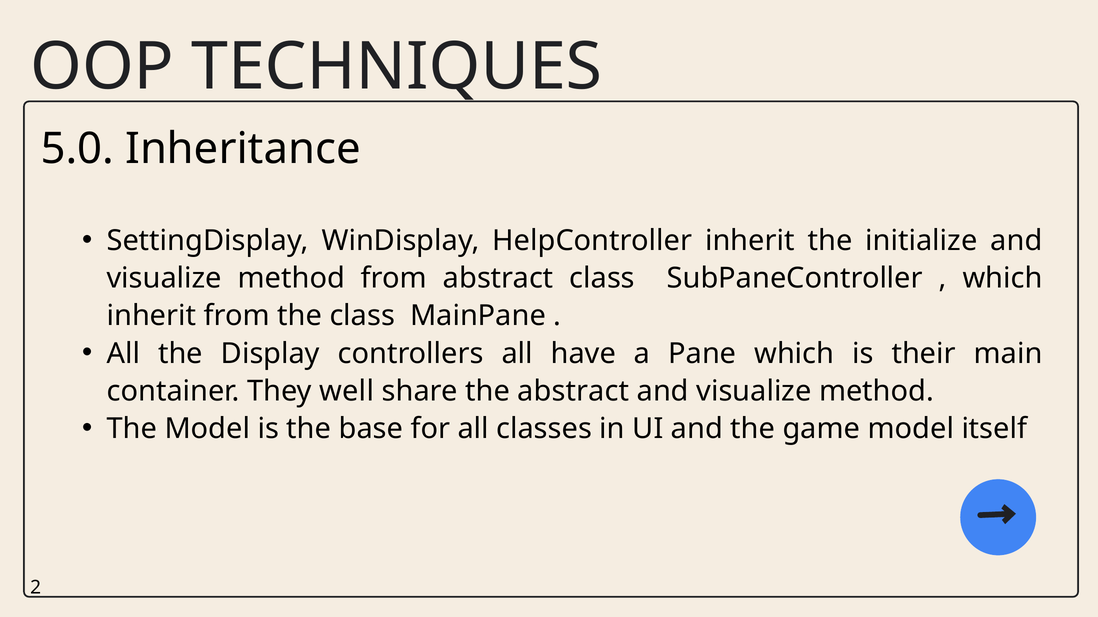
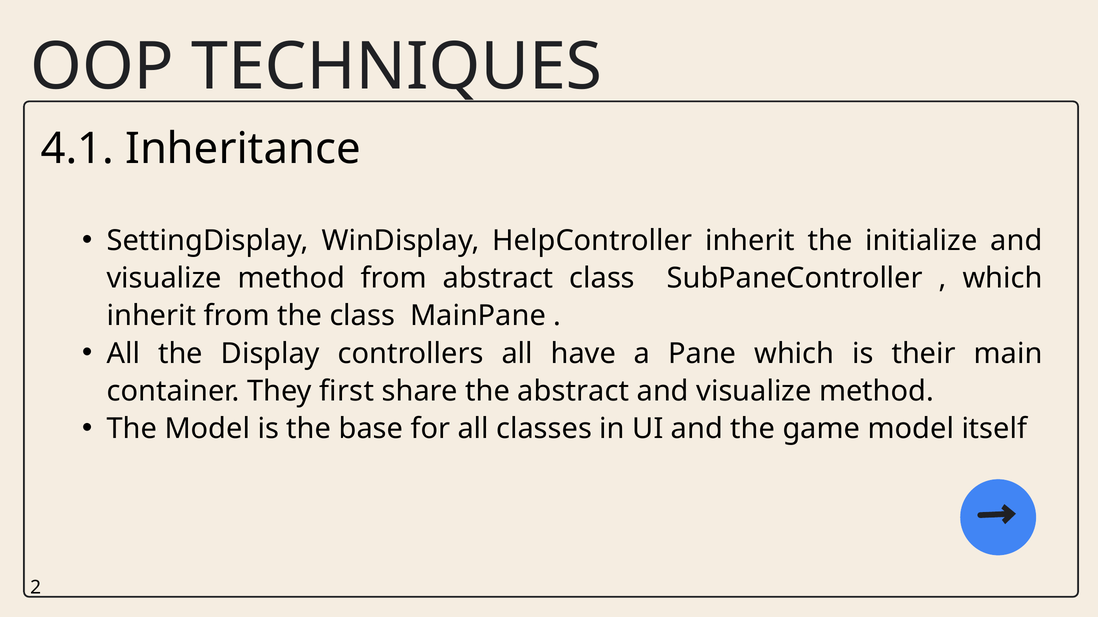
5.0: 5.0 -> 4.1
well: well -> first
